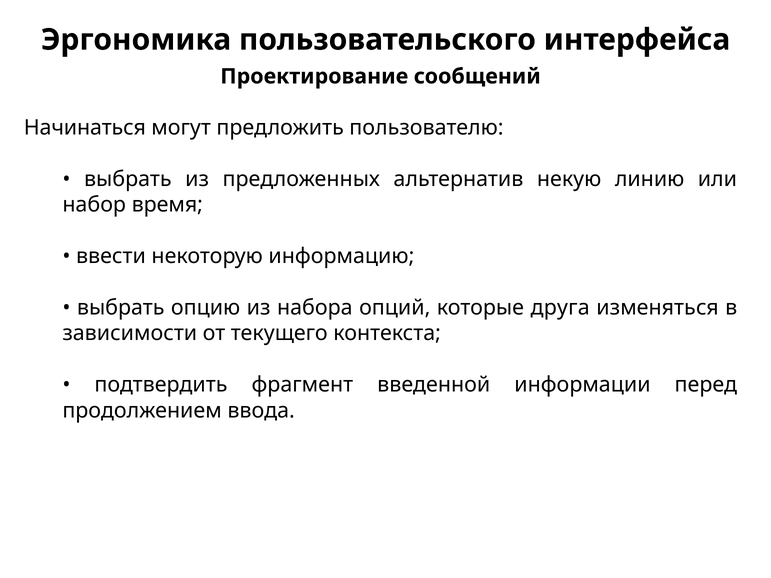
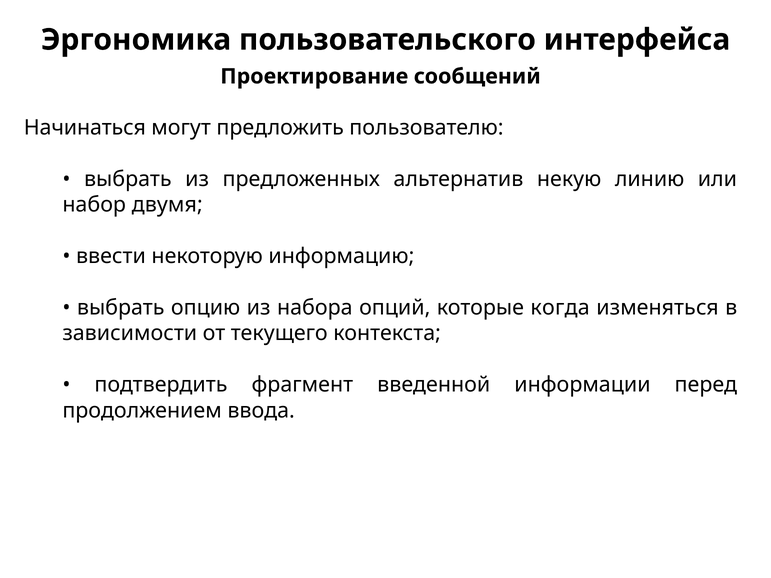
время: время -> двумя
друга: друга -> когда
